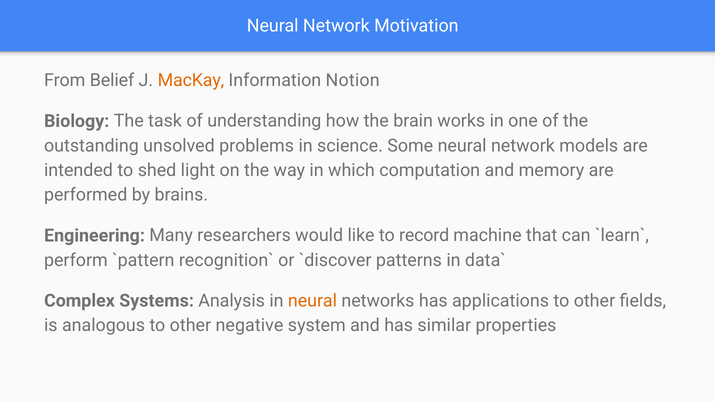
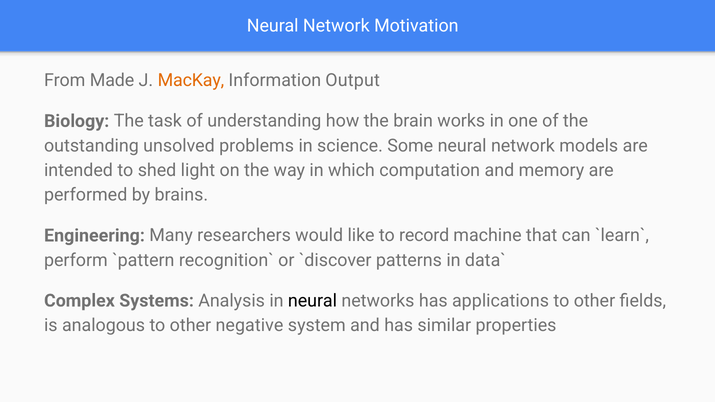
Belief: Belief -> Made
Notion: Notion -> Output
neural at (312, 301) colour: orange -> black
